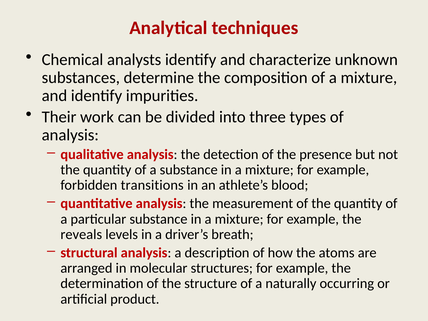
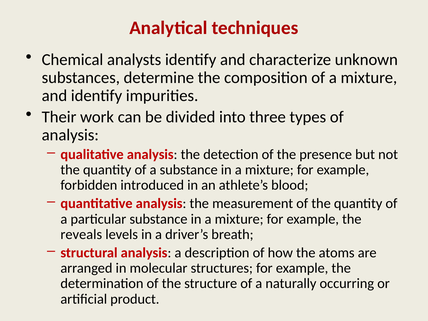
transitions: transitions -> introduced
